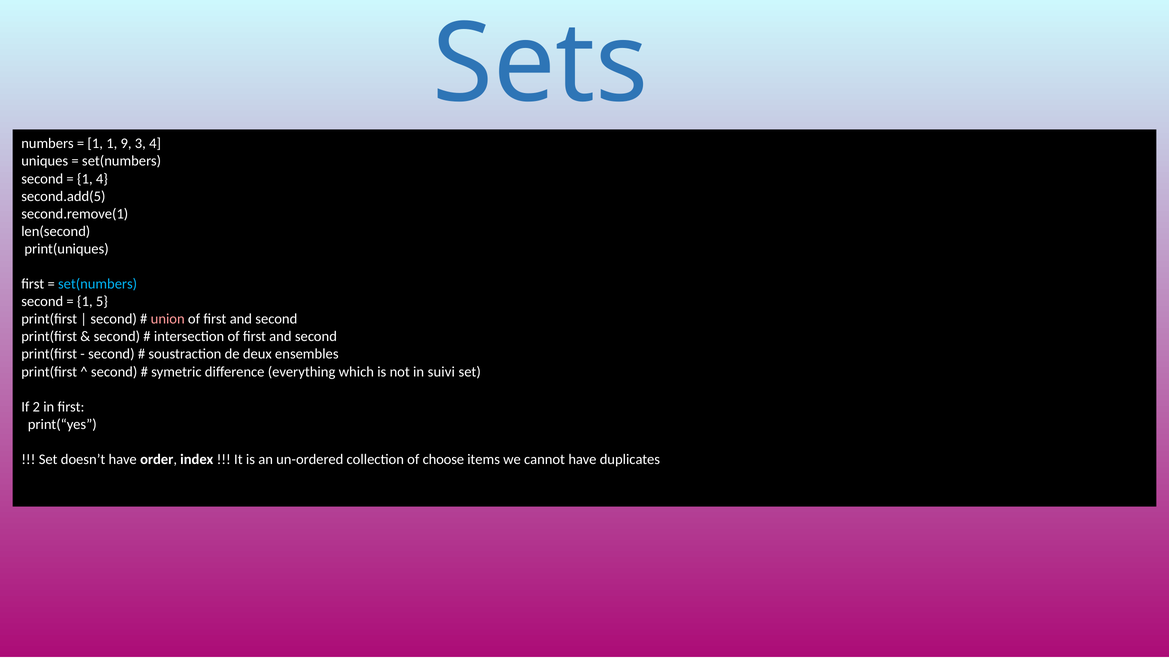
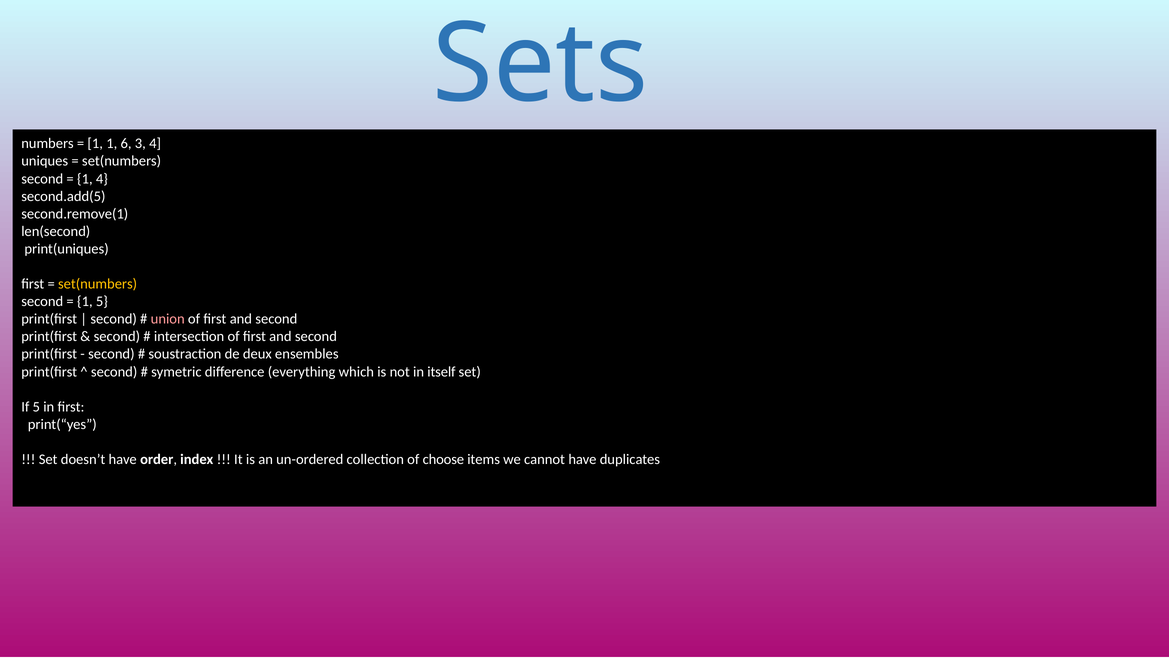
9: 9 -> 6
set(numbers at (98, 284) colour: light blue -> yellow
suivi: suivi -> itself
If 2: 2 -> 5
